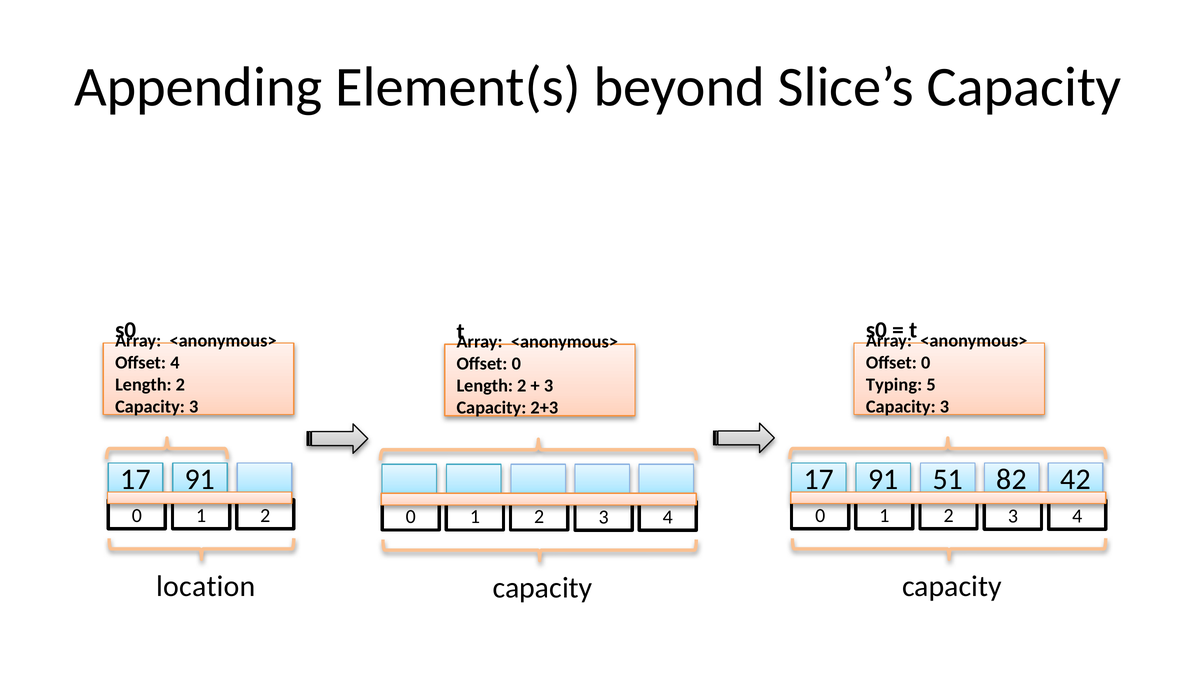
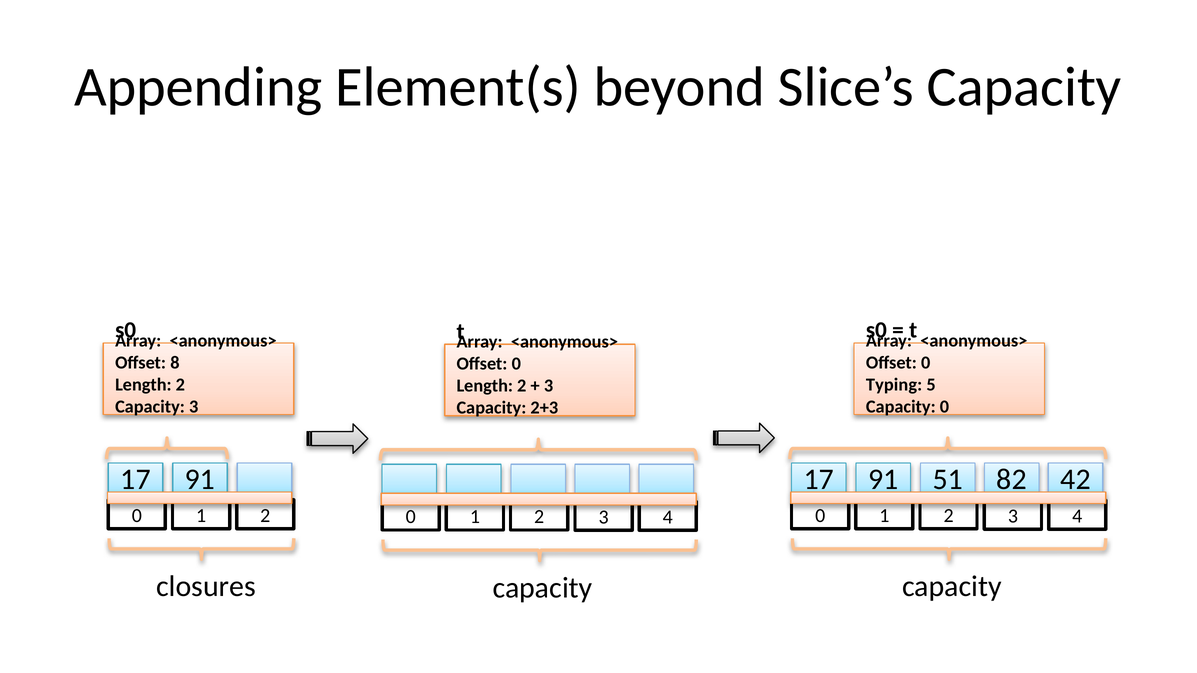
Offset 4: 4 -> 8
3 at (944, 407): 3 -> 0
location: location -> closures
